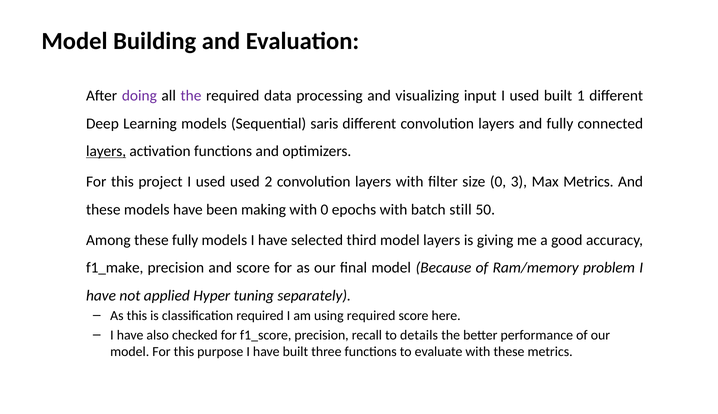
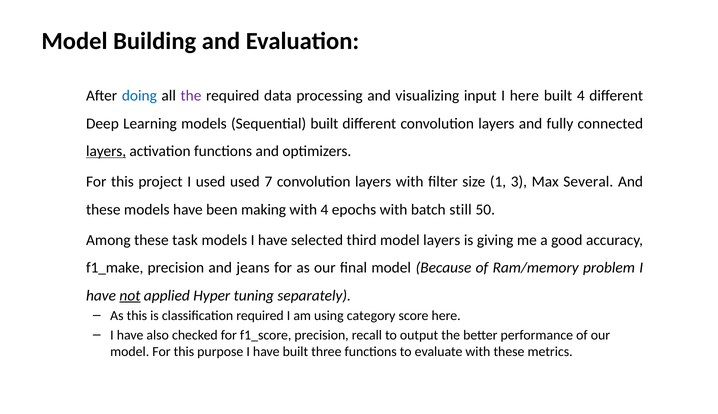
doing colour: purple -> blue
used at (524, 96): used -> here
built 1: 1 -> 4
Sequential saris: saris -> built
2: 2 -> 7
size 0: 0 -> 1
Max Metrics: Metrics -> Several
with 0: 0 -> 4
these fully: fully -> task
and score: score -> jeans
not underline: none -> present
using required: required -> category
details: details -> output
